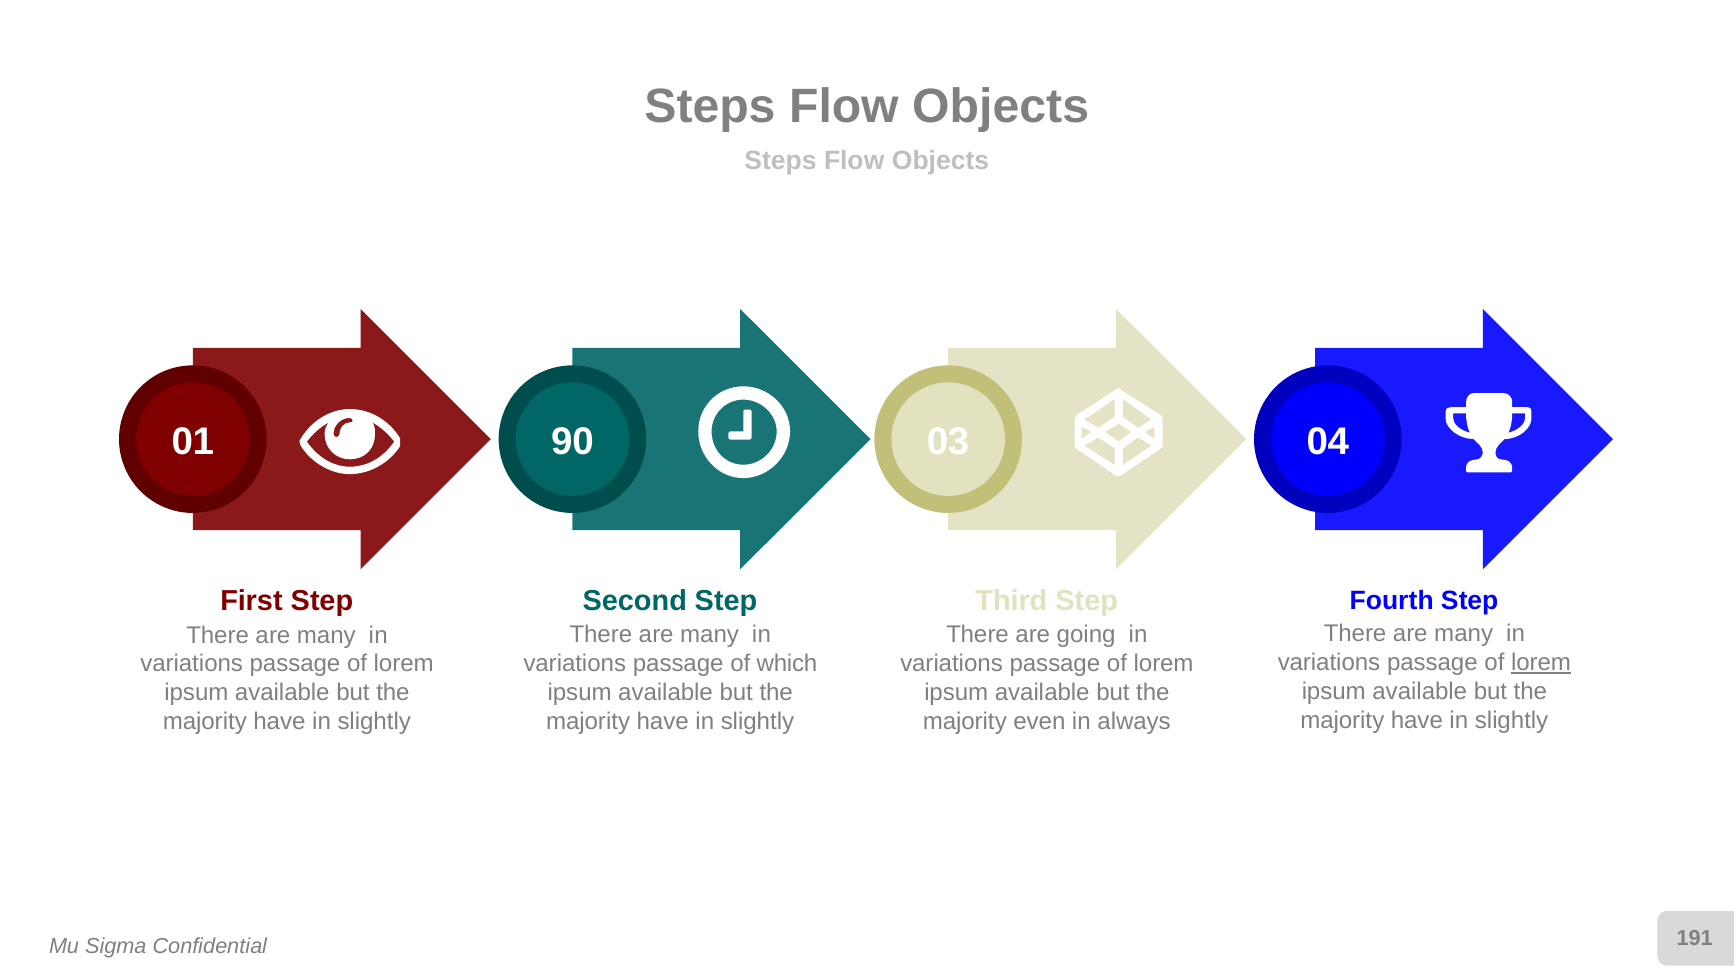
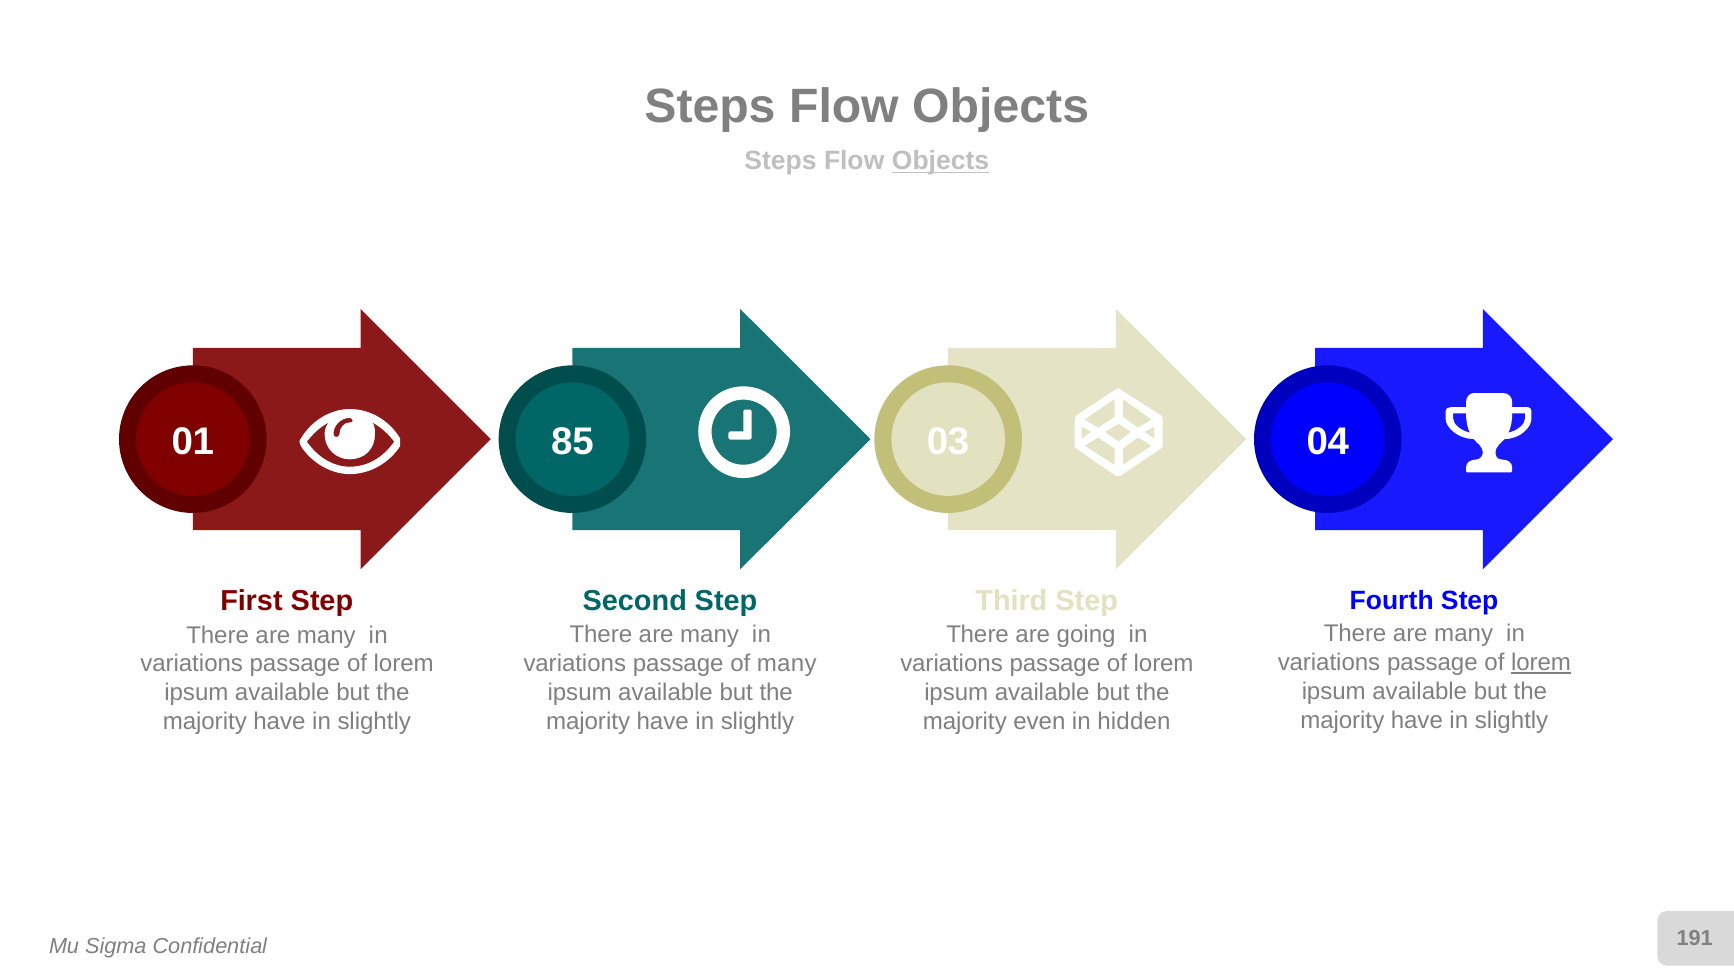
Objects at (941, 161) underline: none -> present
90: 90 -> 85
of which: which -> many
always: always -> hidden
